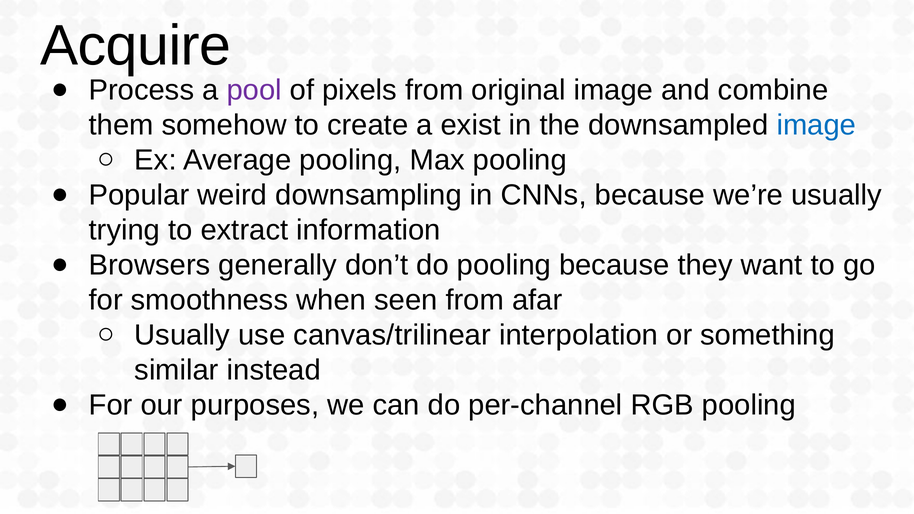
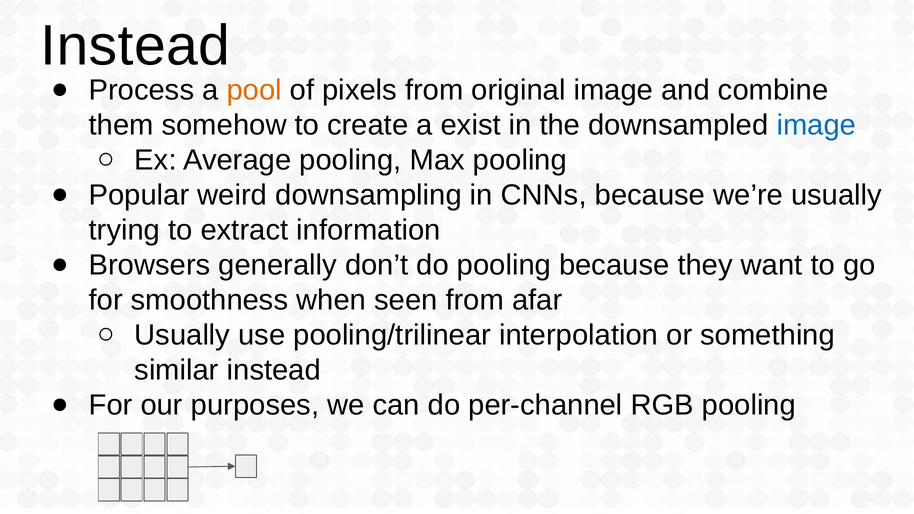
Acquire at (136, 46): Acquire -> Instead
pool colour: purple -> orange
canvas/trilinear: canvas/trilinear -> pooling/trilinear
